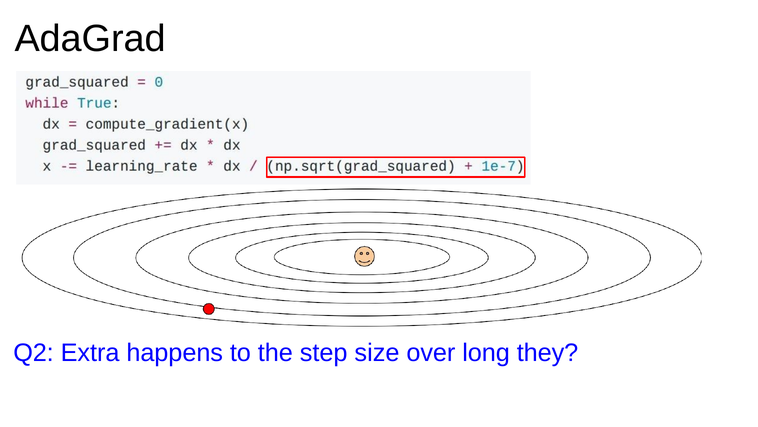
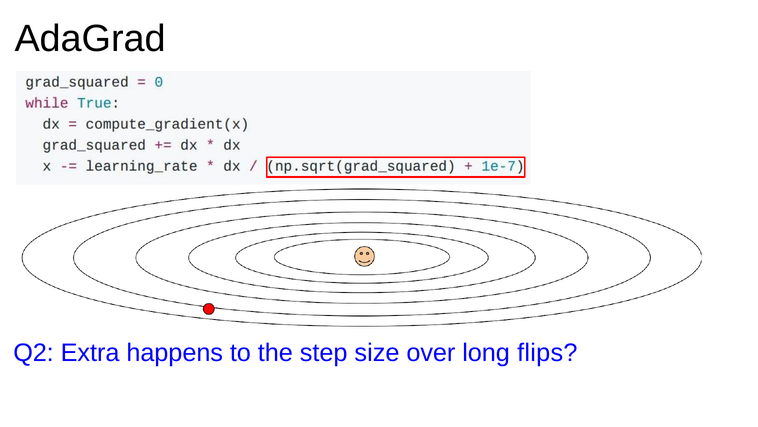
they: they -> flips
